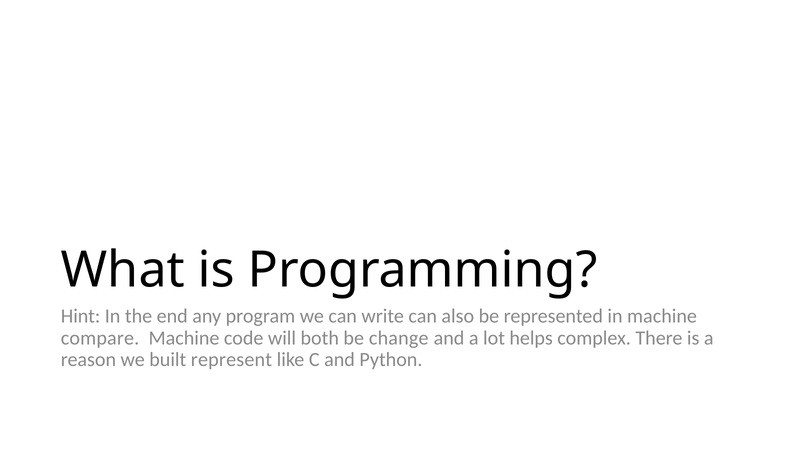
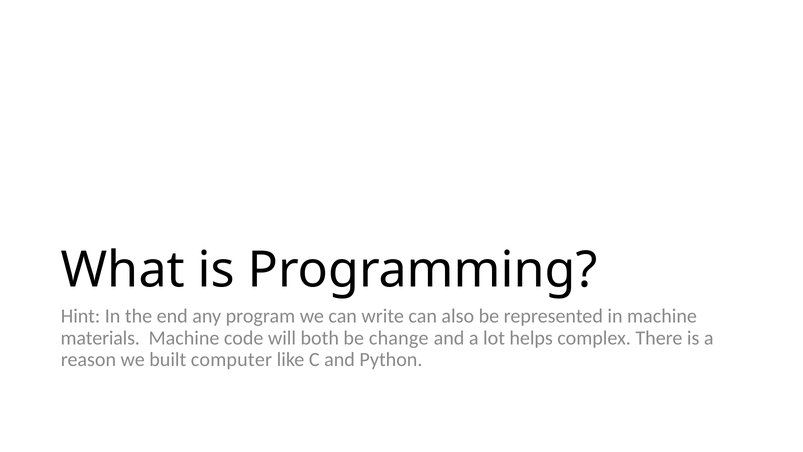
compare: compare -> materials
represent: represent -> computer
